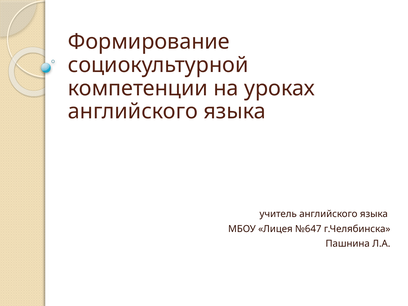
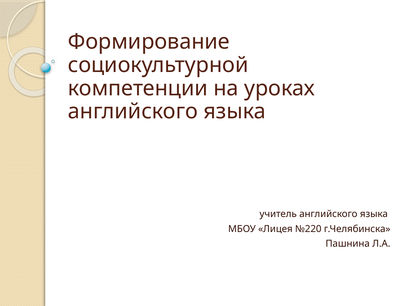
№647: №647 -> №220
